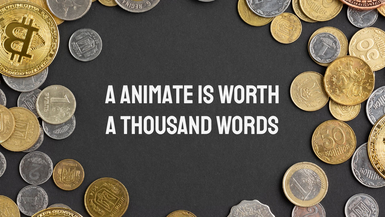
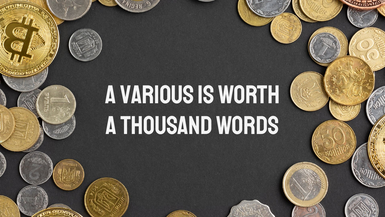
animate: animate -> various
